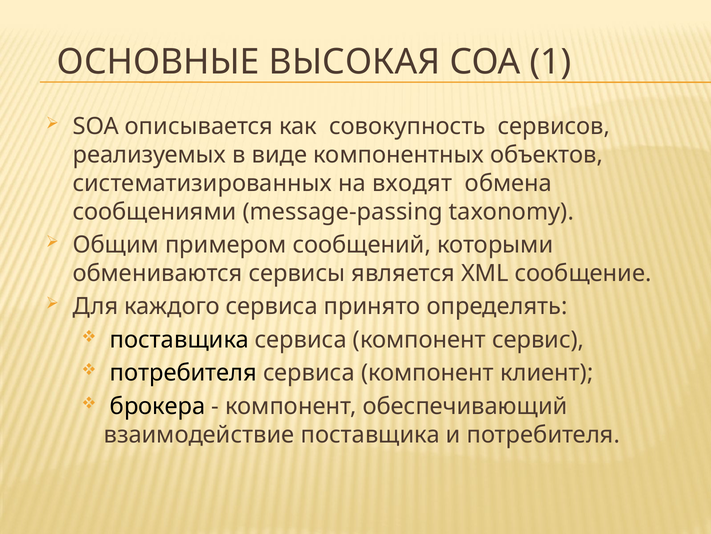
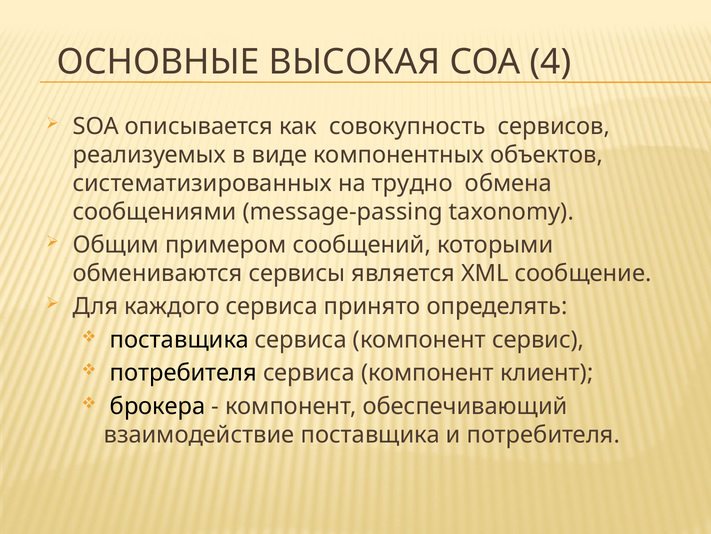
1: 1 -> 4
входят: входят -> трудно
